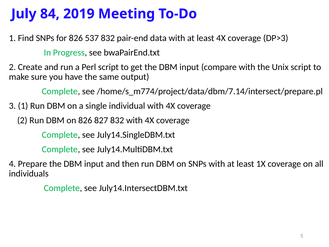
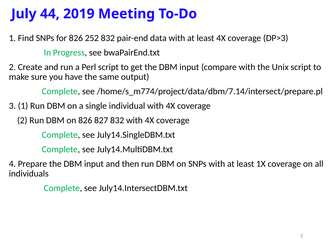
84: 84 -> 44
537: 537 -> 252
